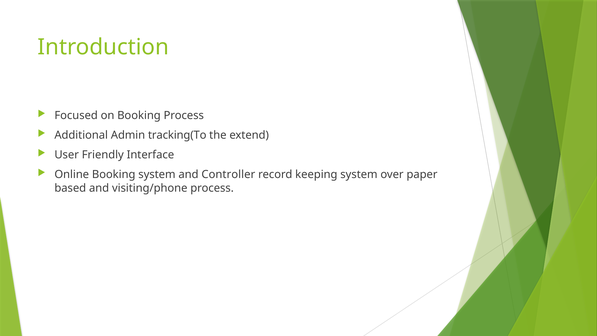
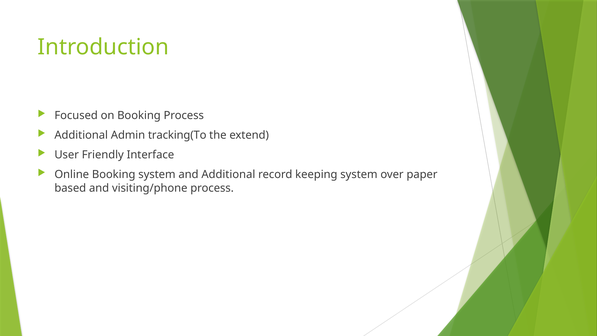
and Controller: Controller -> Additional
